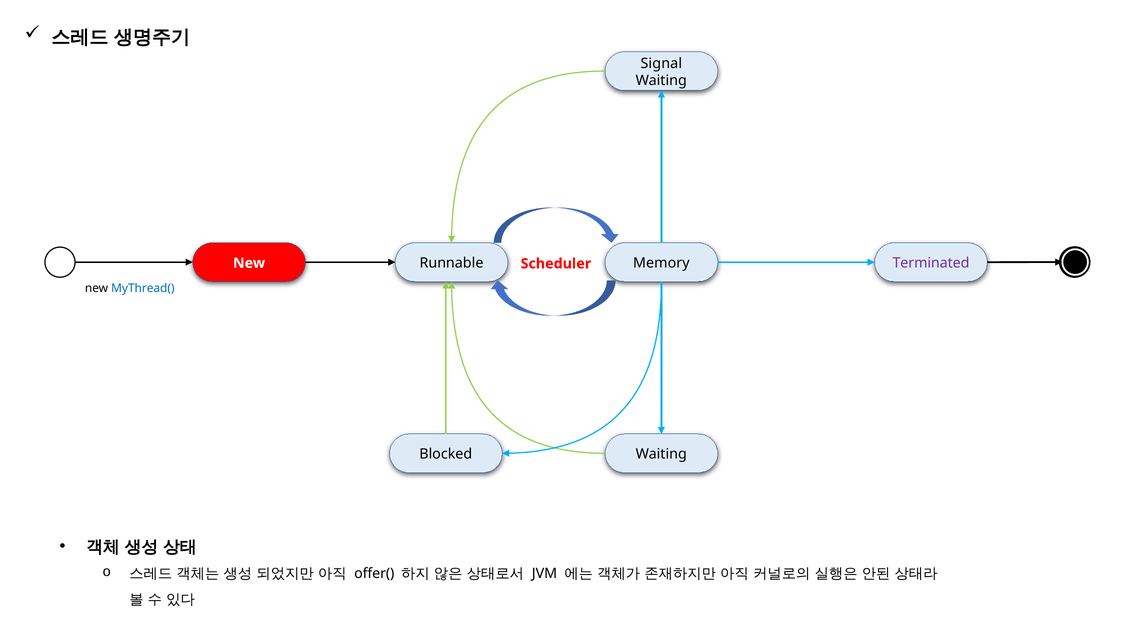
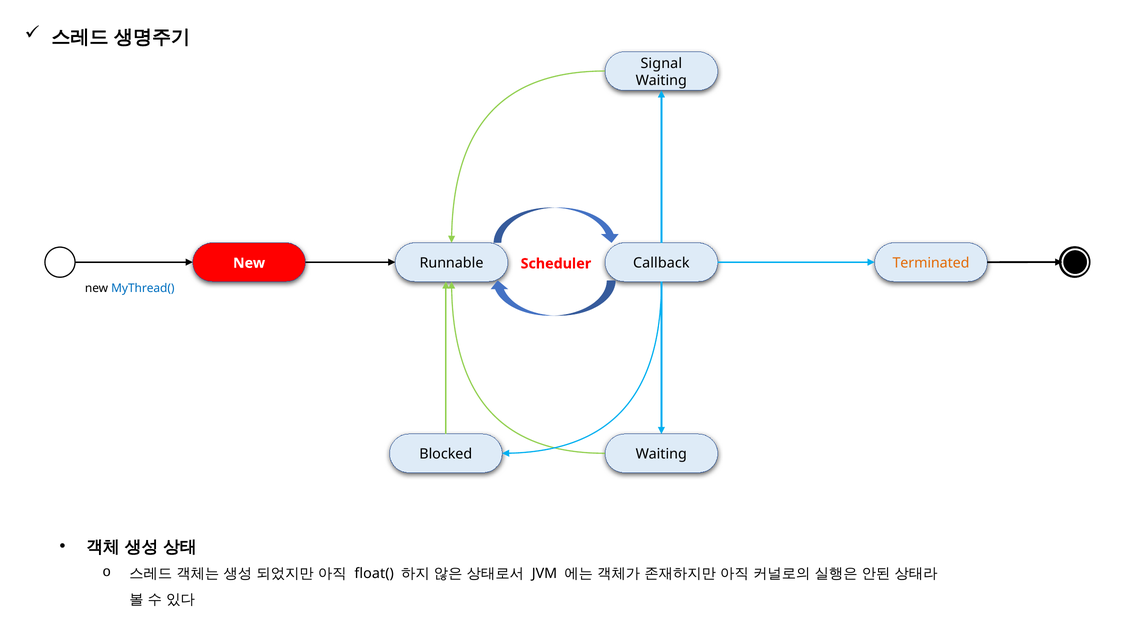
Terminated colour: purple -> orange
Memory: Memory -> Callback
offer(: offer( -> float(
